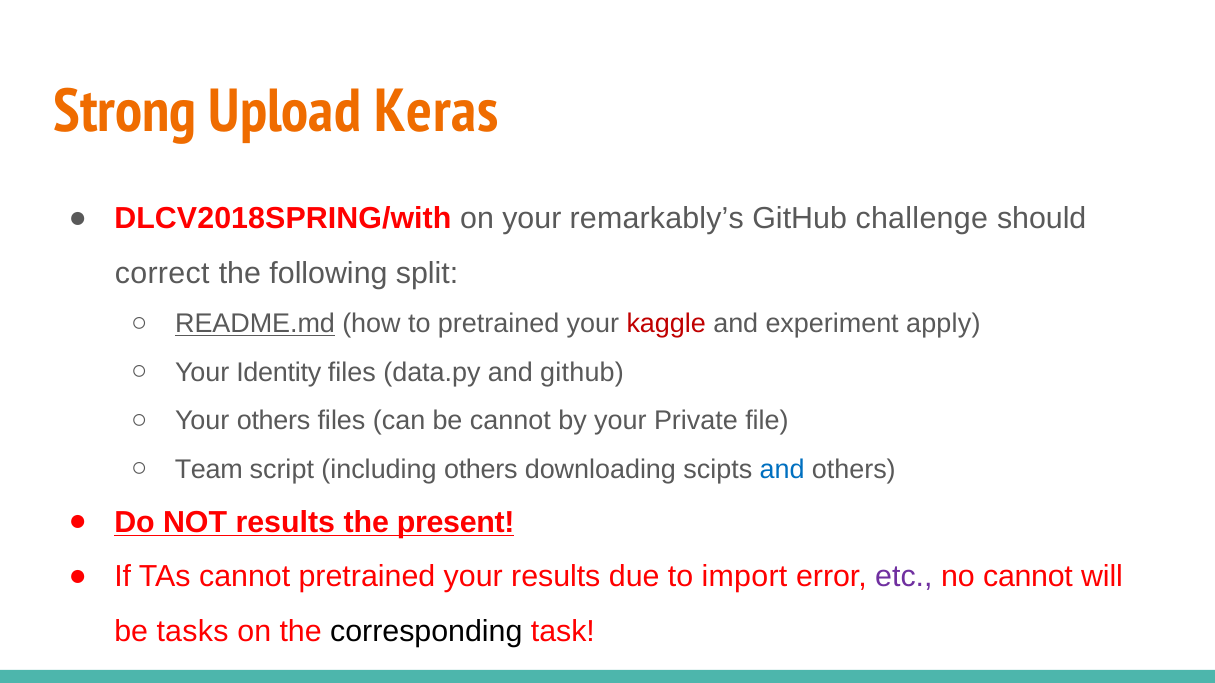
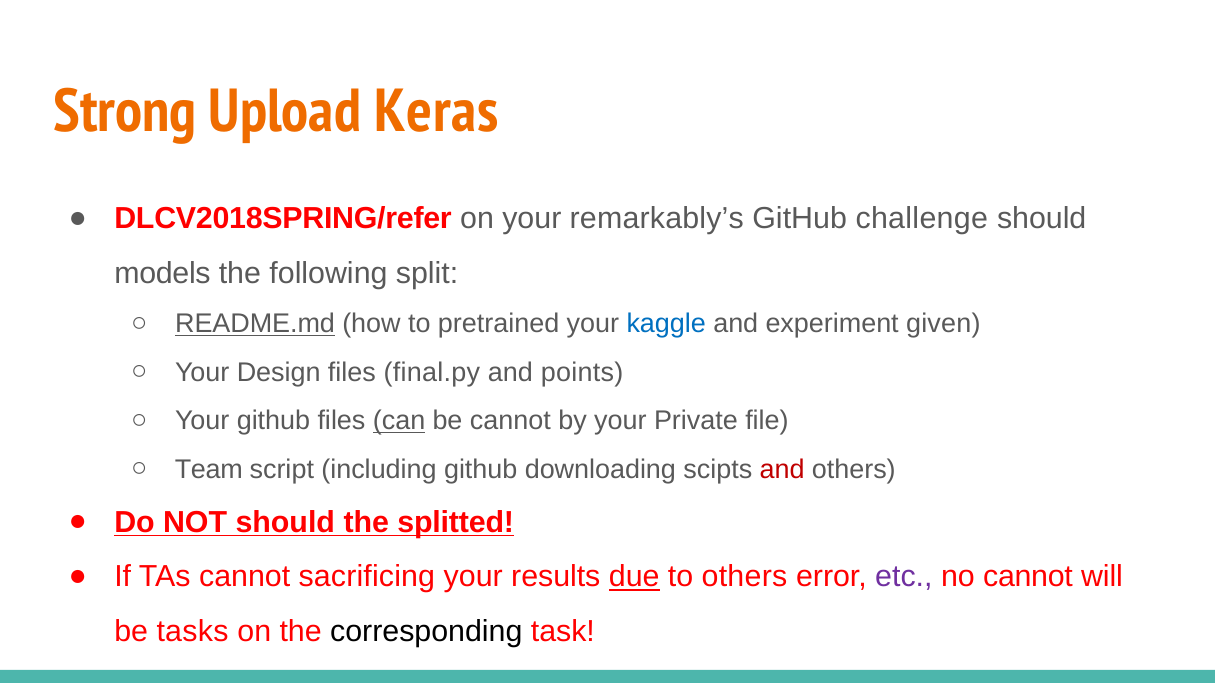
DLCV2018SPRING/with: DLCV2018SPRING/with -> DLCV2018SPRING/refer
correct: correct -> models
kaggle colour: red -> blue
apply: apply -> given
Identity: Identity -> Design
data.py: data.py -> final.py
and github: github -> points
Your others: others -> github
can underline: none -> present
including others: others -> github
and at (782, 470) colour: blue -> red
NOT results: results -> should
present: present -> splitted
cannot pretrained: pretrained -> sacrificing
due underline: none -> present
to import: import -> others
